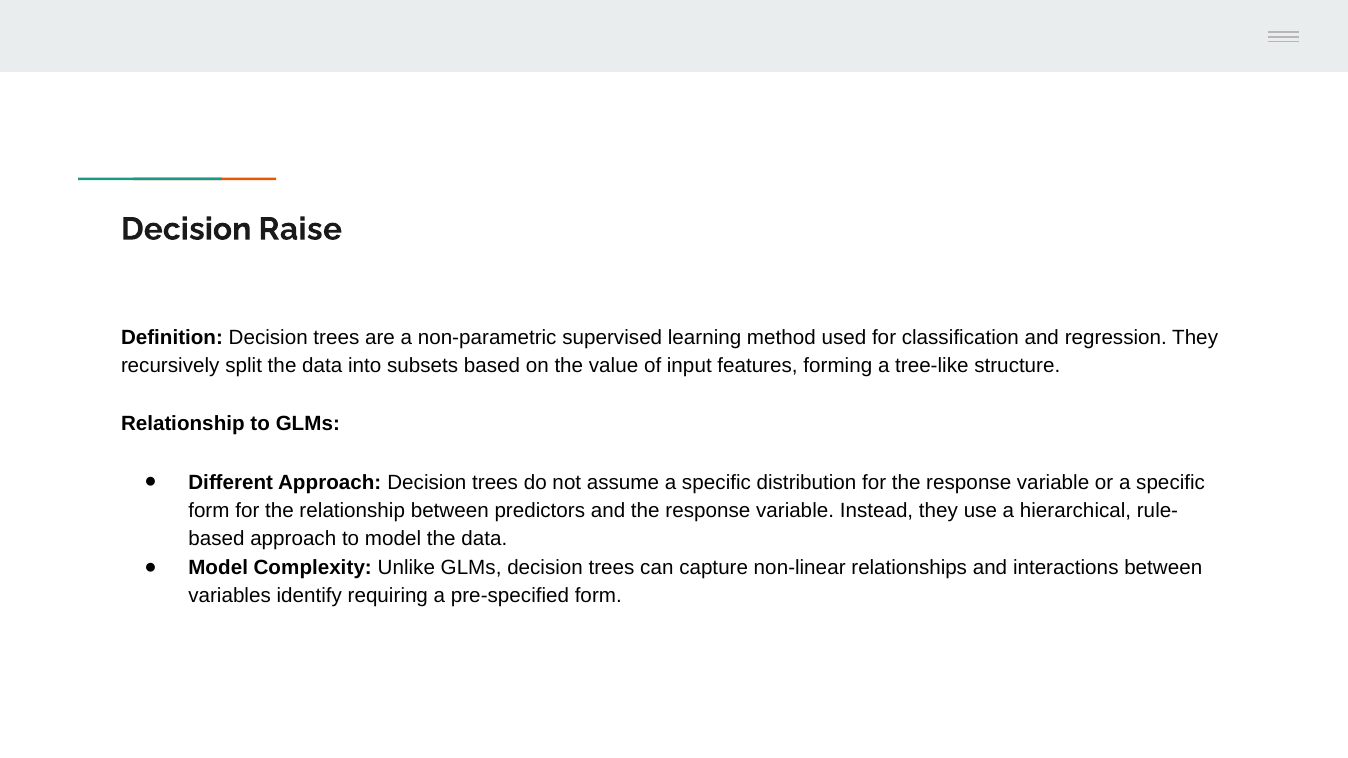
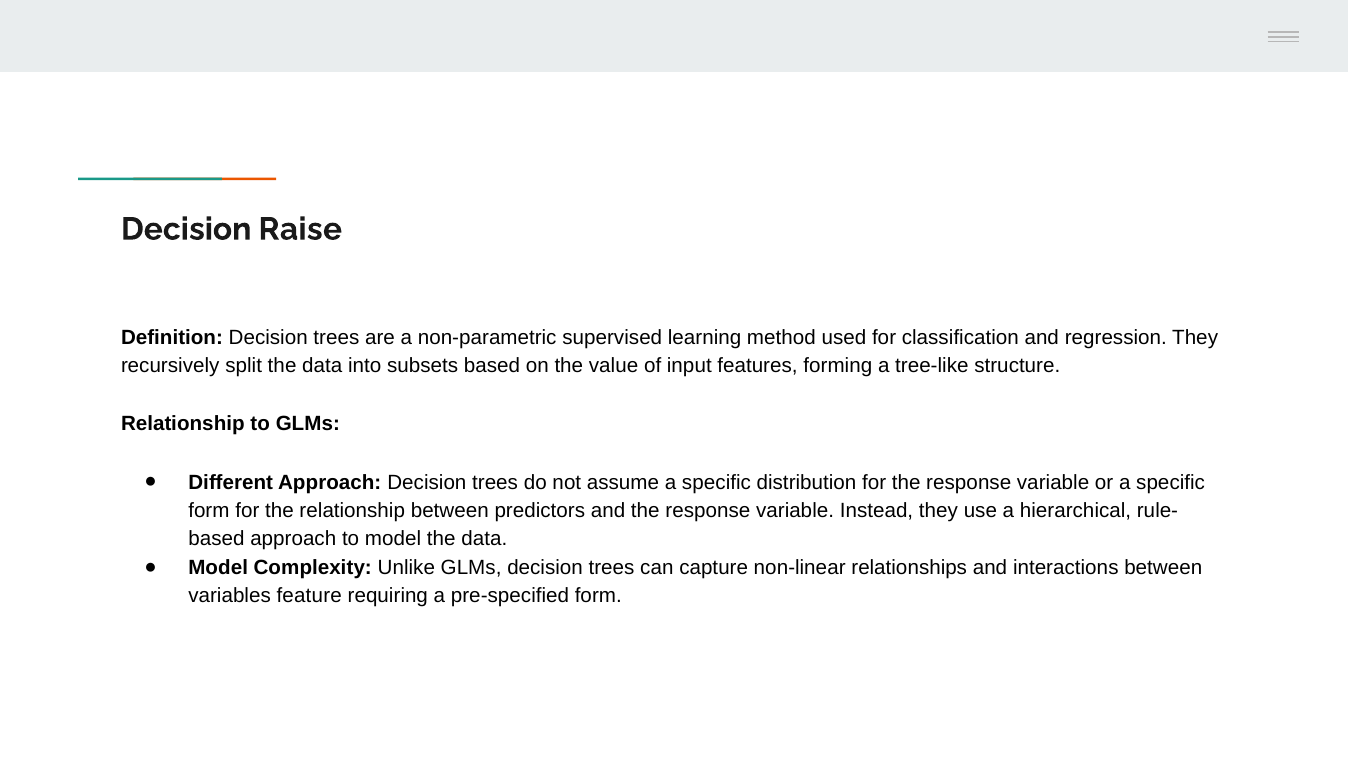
identify: identify -> feature
